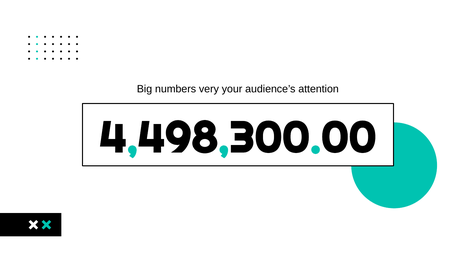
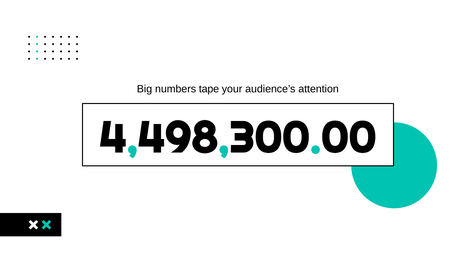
very: very -> tape
